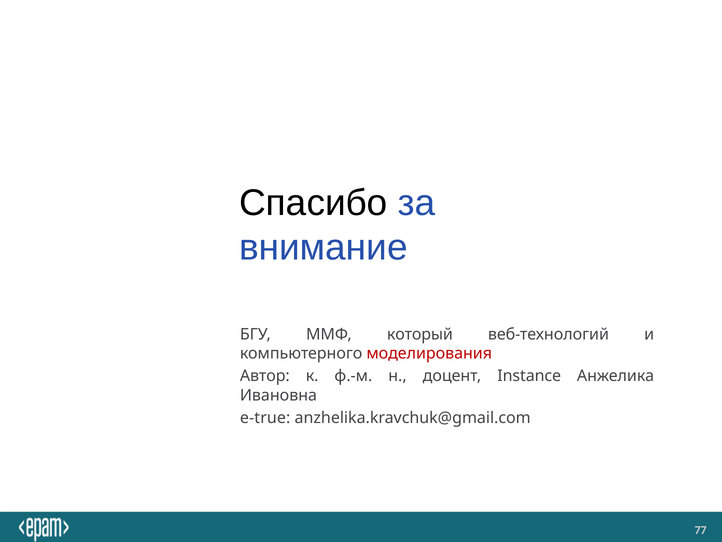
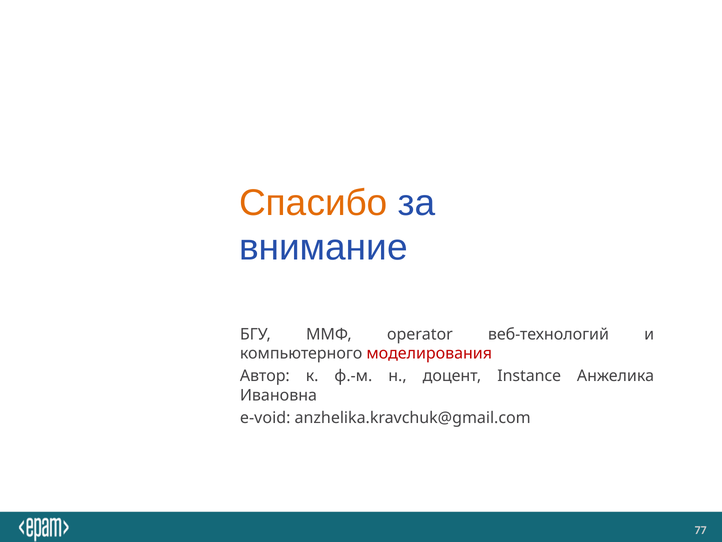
Спасибо colour: black -> orange
который: который -> operator
e-true: e-true -> e-void
